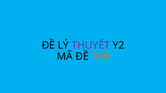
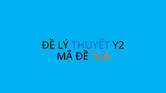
THUYẾT colour: purple -> blue
